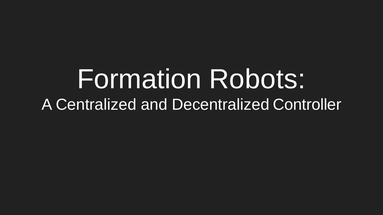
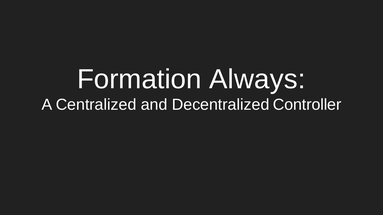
Robots: Robots -> Always
